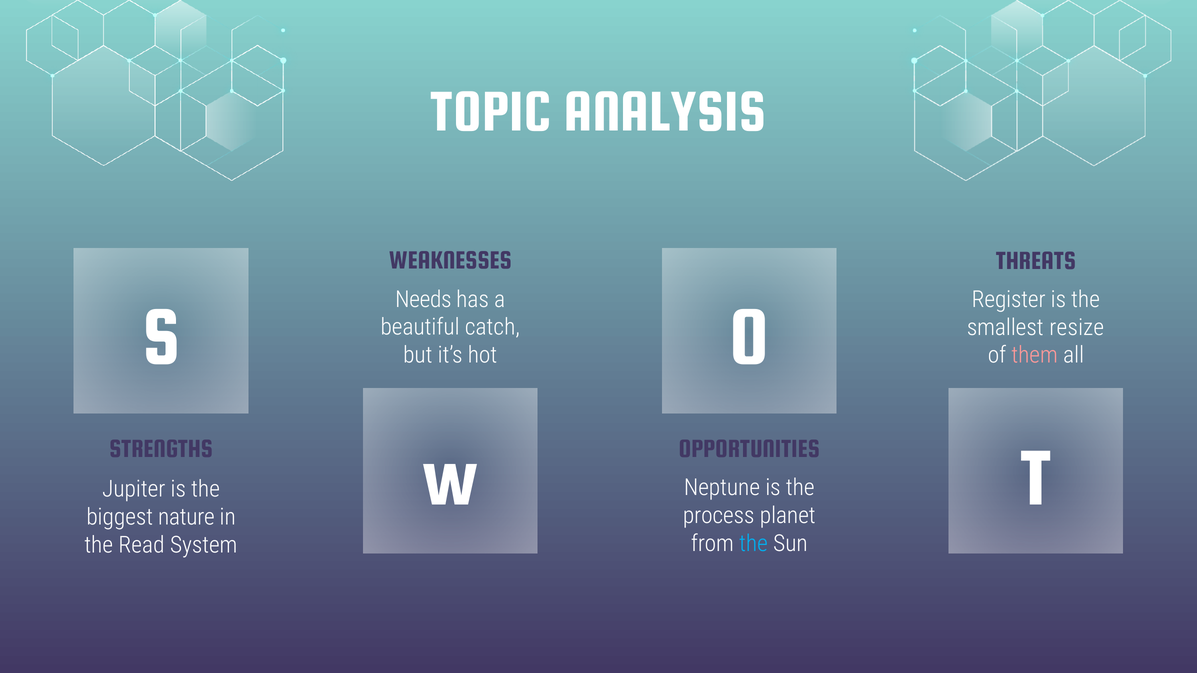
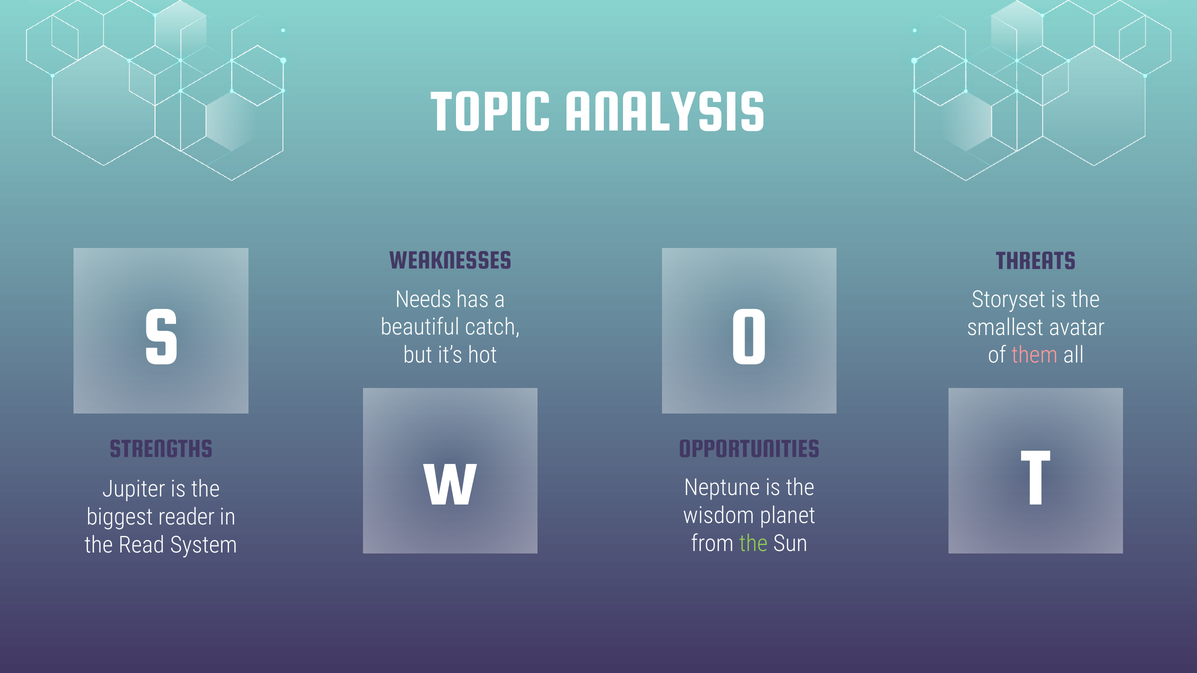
Register: Register -> Storyset
resize: resize -> avatar
process: process -> wisdom
nature: nature -> reader
the at (754, 544) colour: light blue -> light green
